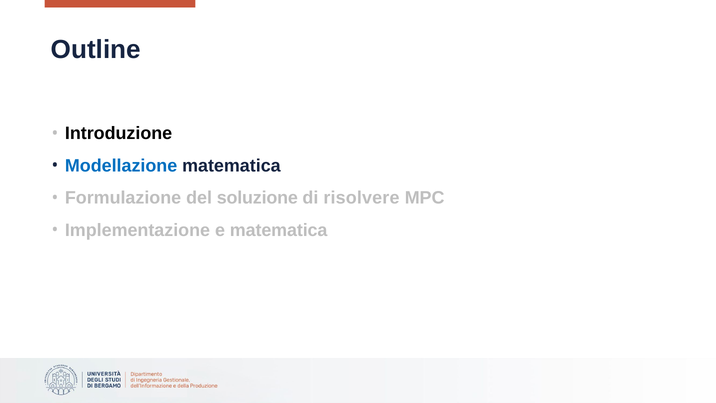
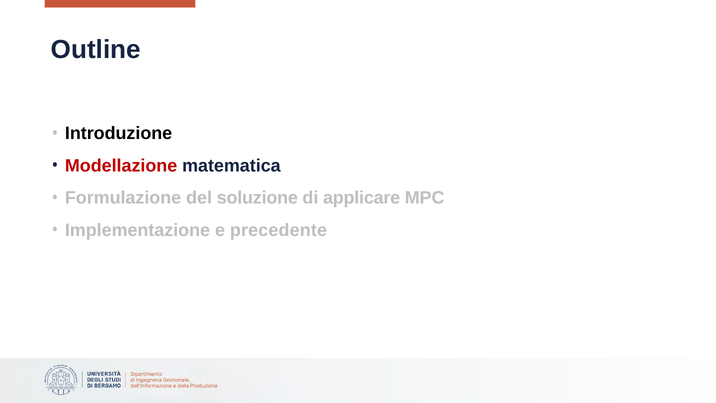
Modellazione colour: blue -> red
risolvere: risolvere -> applicare
e matematica: matematica -> precedente
